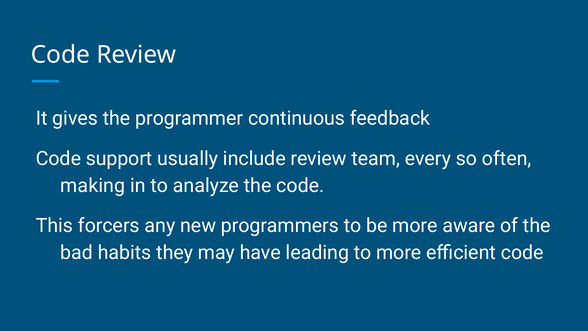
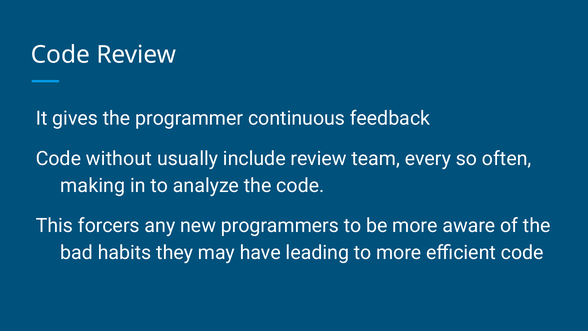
support: support -> without
